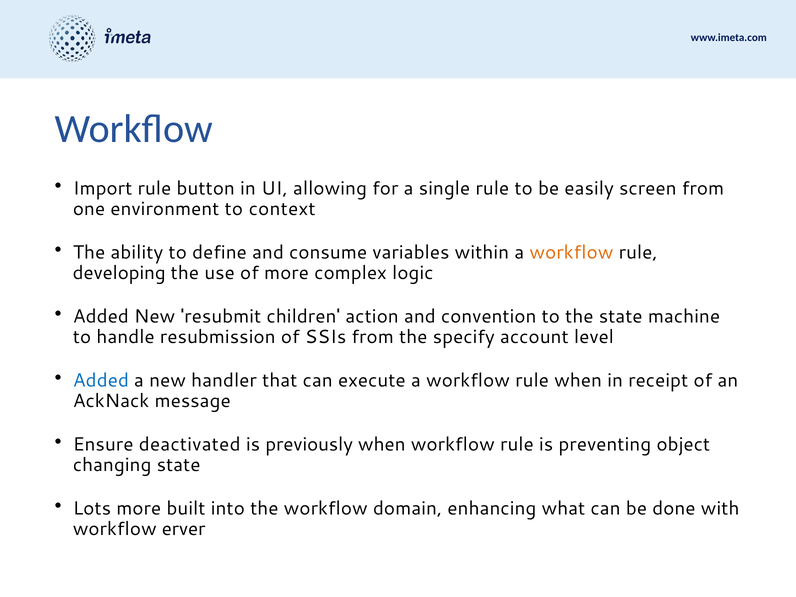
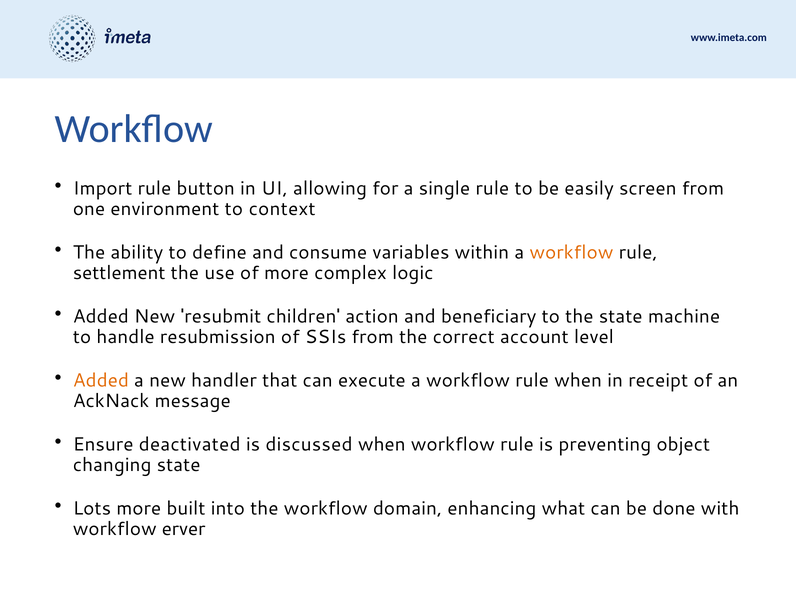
developing: developing -> settlement
convention: convention -> beneficiary
specify: specify -> correct
Added at (101, 381) colour: blue -> orange
previously: previously -> discussed
